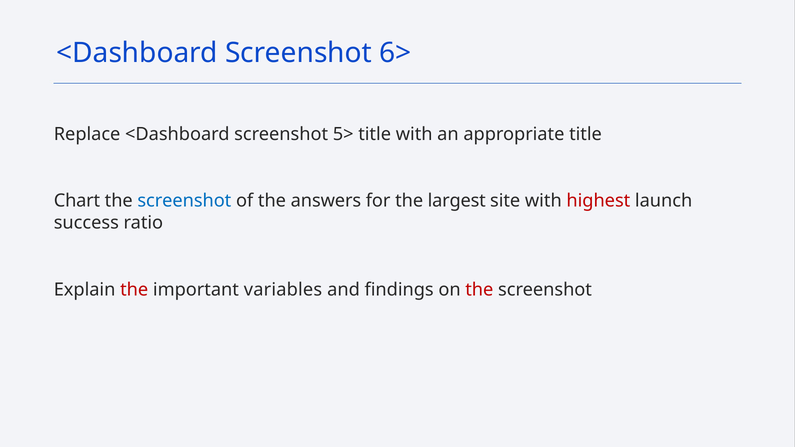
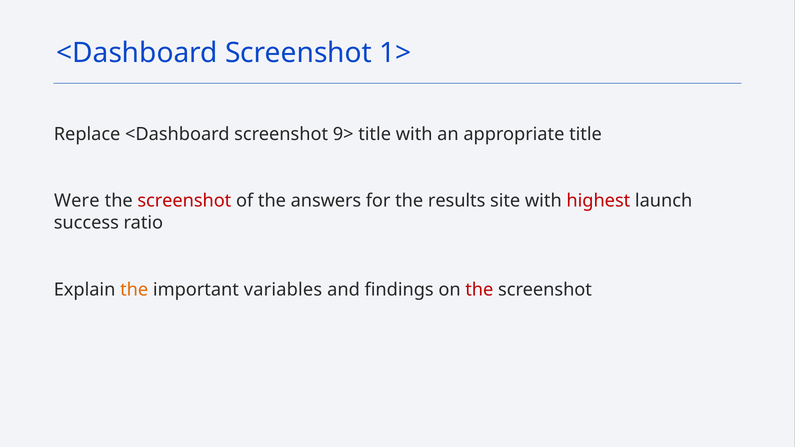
6>: 6> -> 1>
5>: 5> -> 9>
Chart: Chart -> Were
screenshot at (184, 201) colour: blue -> red
largest: largest -> results
the at (134, 290) colour: red -> orange
